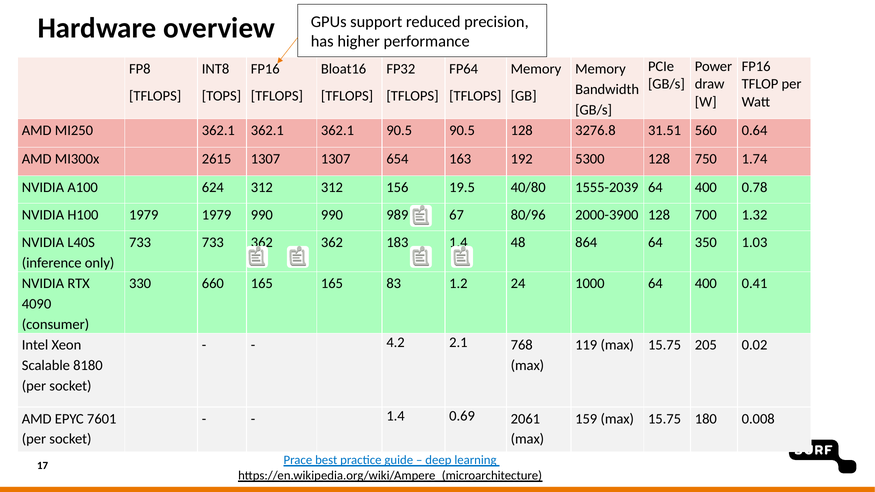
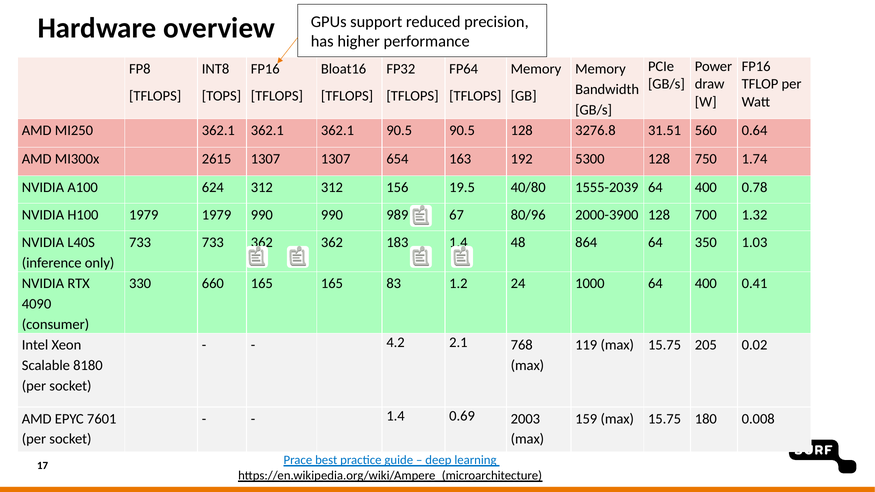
2061: 2061 -> 2003
